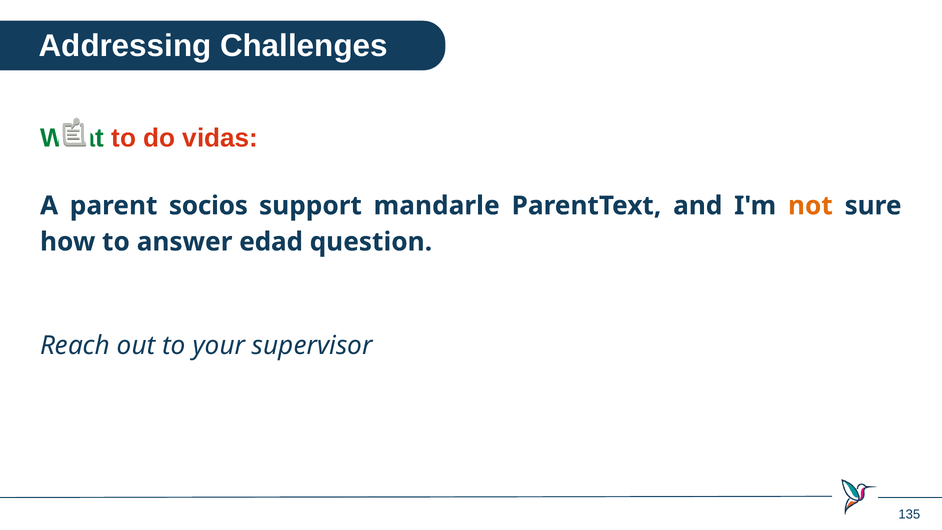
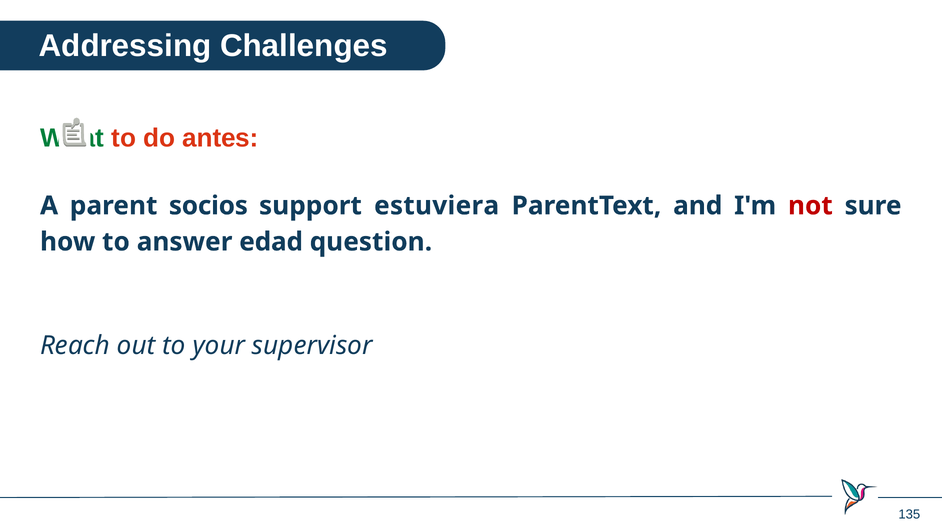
vidas: vidas -> antes
mandarle: mandarle -> estuviera
not colour: orange -> red
